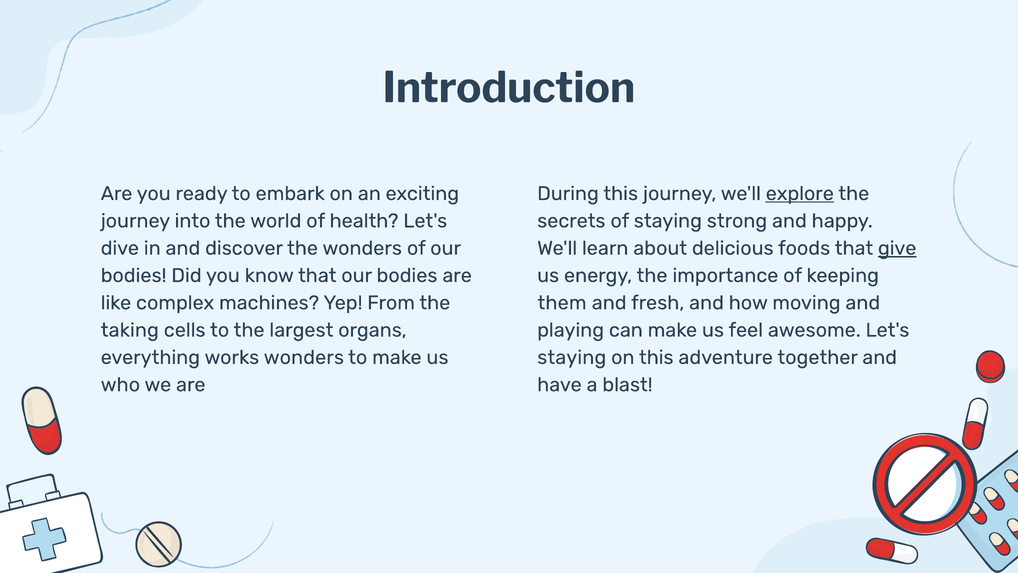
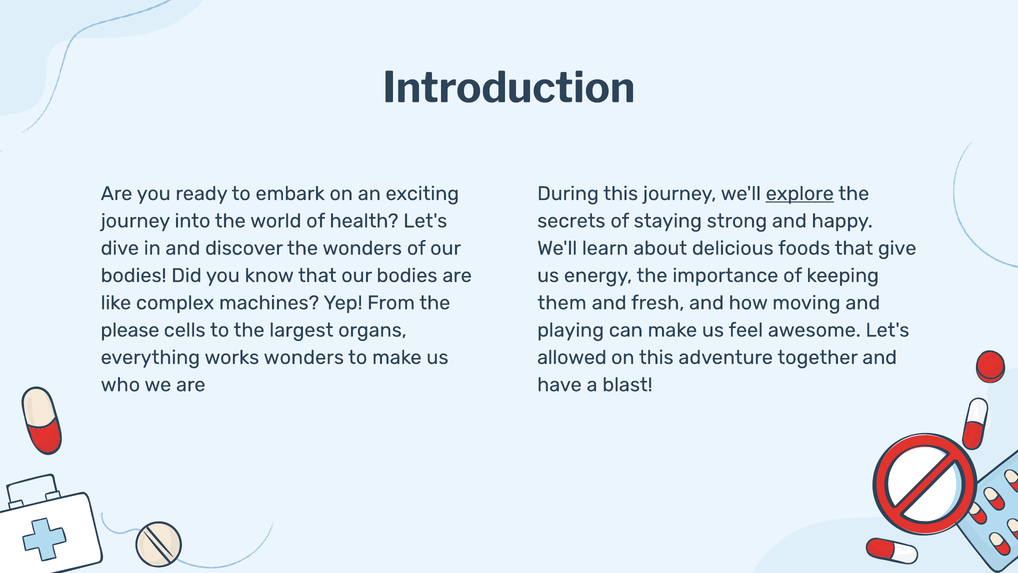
give underline: present -> none
taking: taking -> please
staying at (572, 357): staying -> allowed
